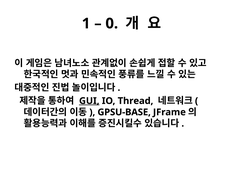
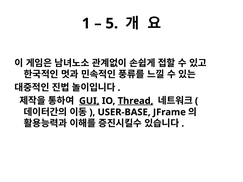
0: 0 -> 5
Thread underline: none -> present
GPSU-BASE: GPSU-BASE -> USER-BASE
